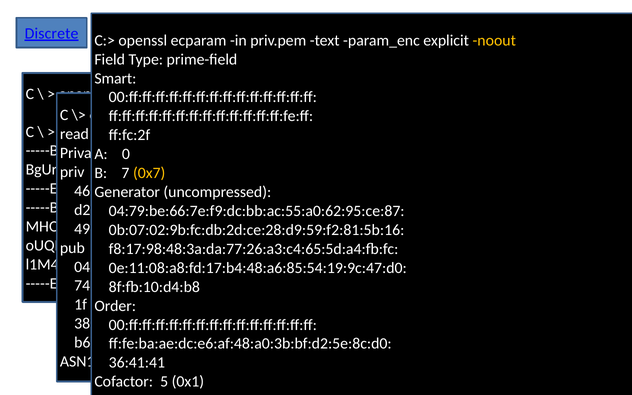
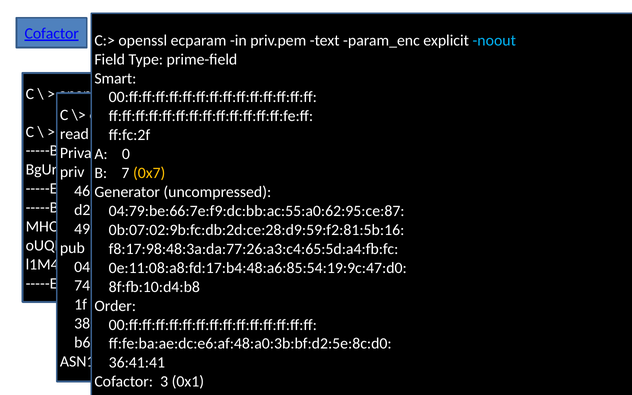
Discrete at (52, 34): Discrete -> Cofactor
noout at (494, 40) colour: yellow -> light blue
5: 5 -> 3
